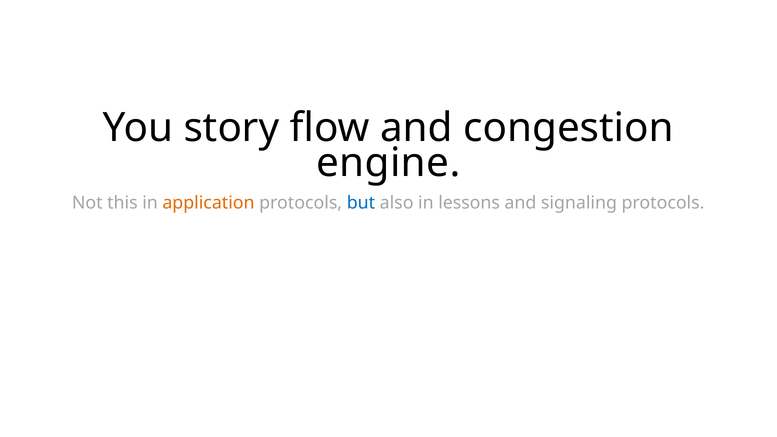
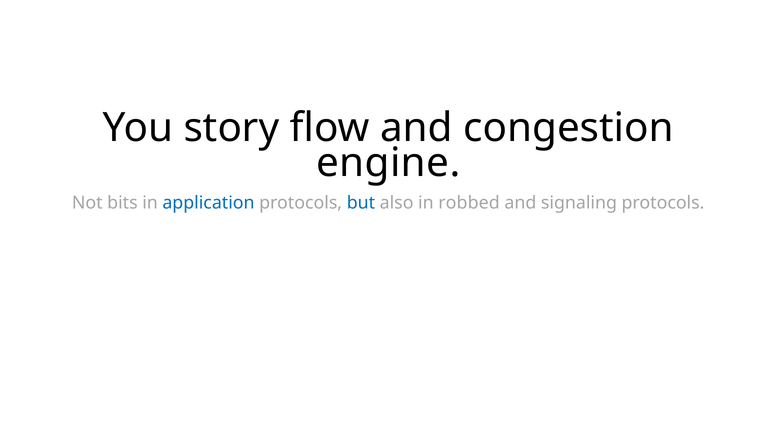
this: this -> bits
application colour: orange -> blue
lessons: lessons -> robbed
